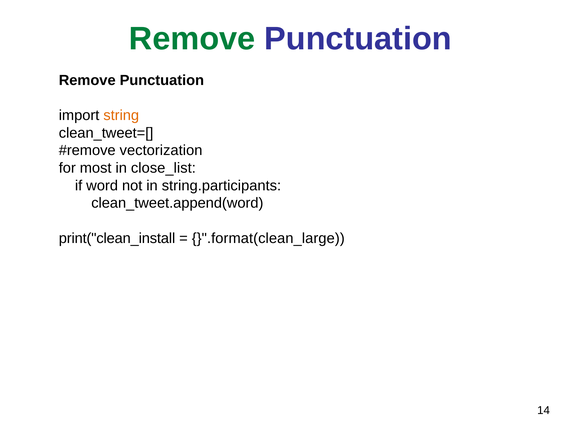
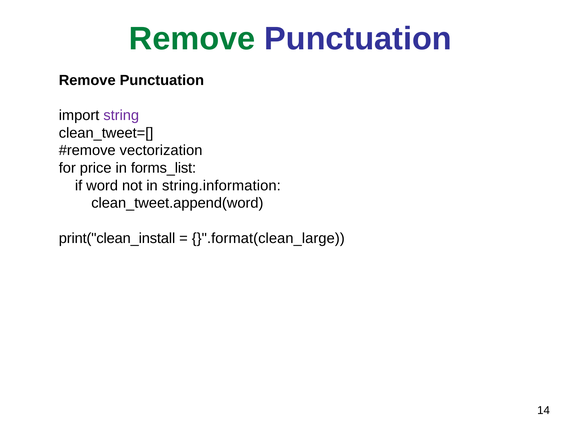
string colour: orange -> purple
most: most -> price
close_list: close_list -> forms_list
string.participants: string.participants -> string.information
